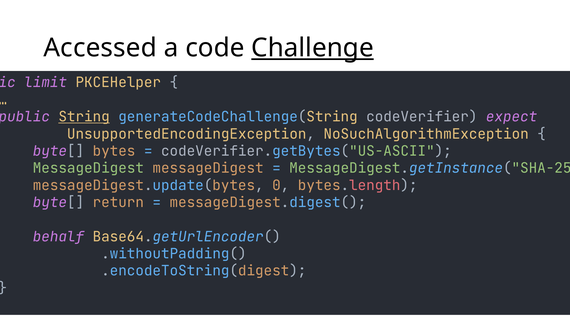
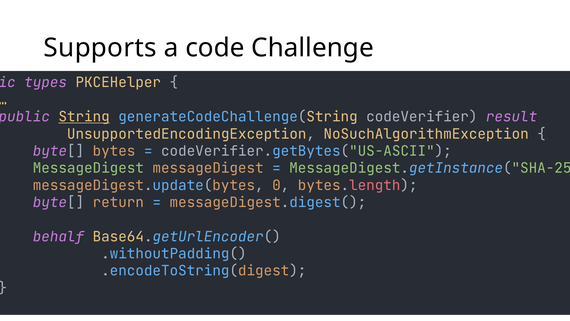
Accessed: Accessed -> Supports
Challenge underline: present -> none
limit: limit -> types
expect: expect -> result
